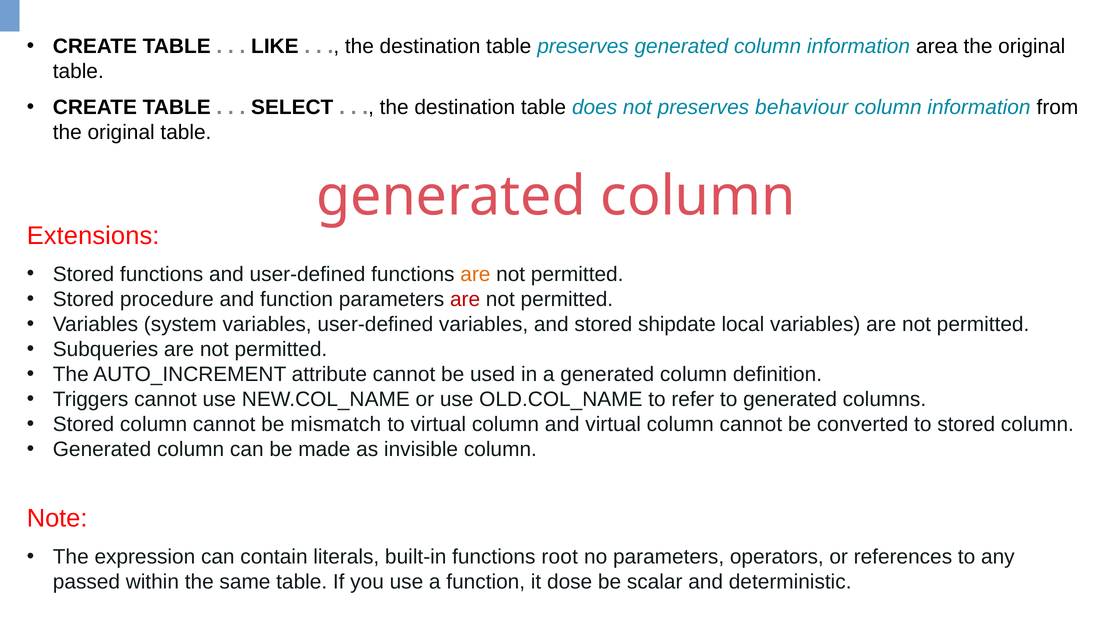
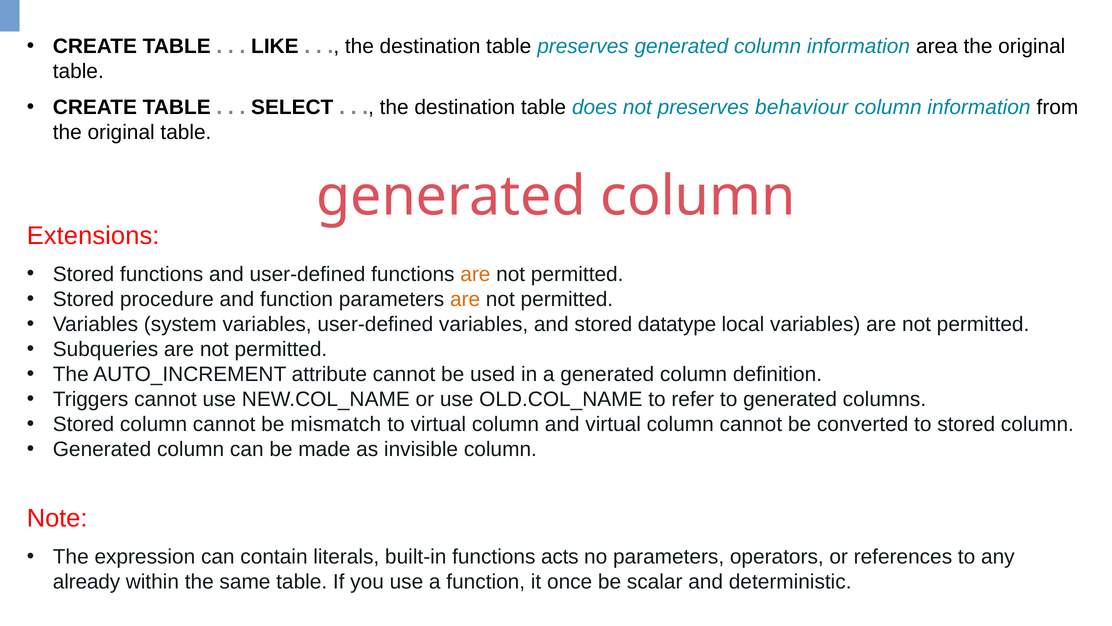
are at (465, 299) colour: red -> orange
shipdate: shipdate -> datatype
root: root -> acts
passed: passed -> already
dose: dose -> once
